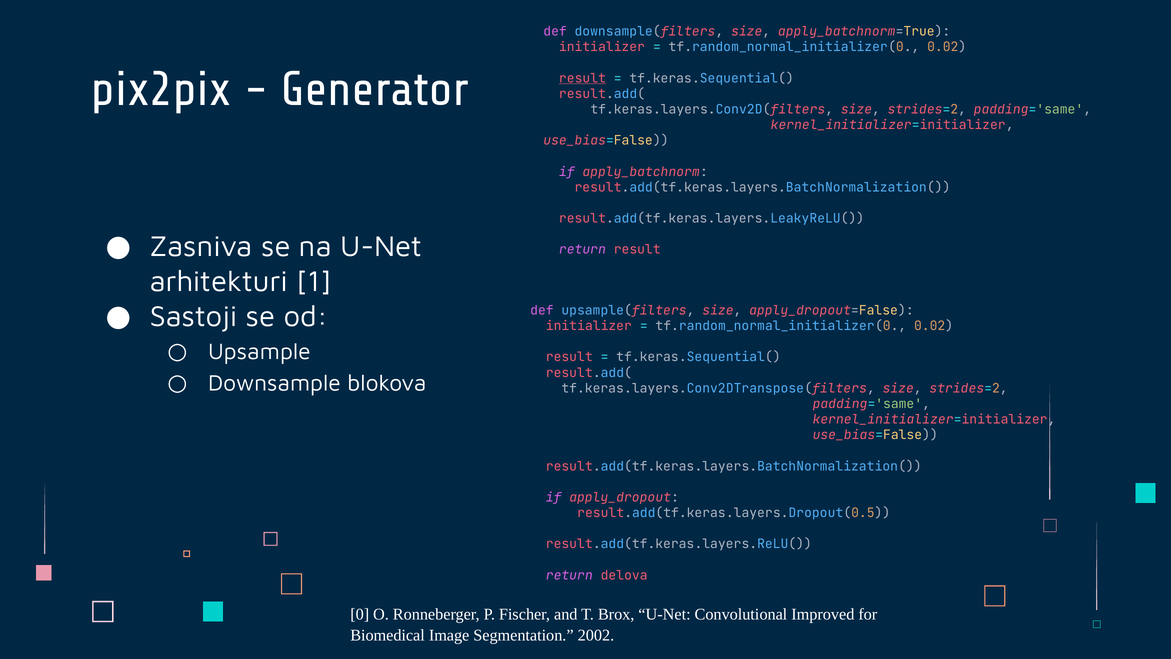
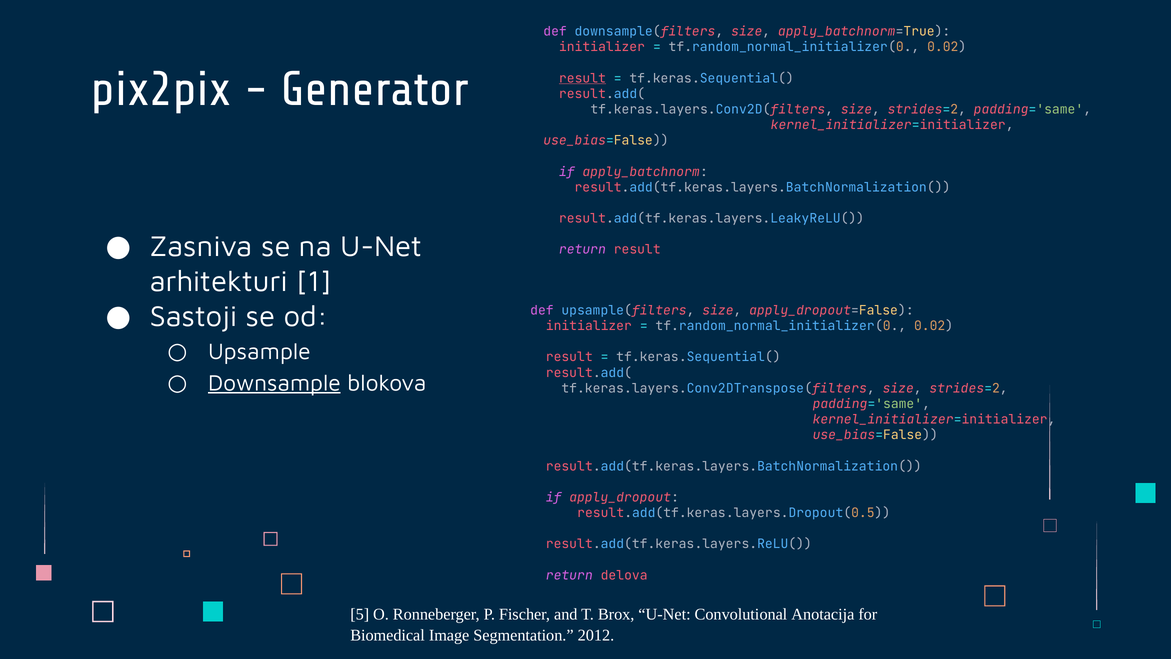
Downsample underline: none -> present
0: 0 -> 5
Improved: Improved -> Anotacija
2002: 2002 -> 2012
